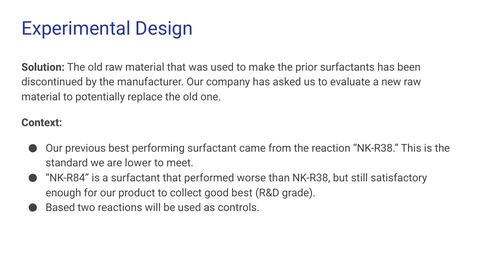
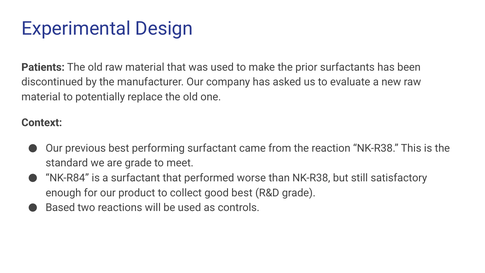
Solution: Solution -> Patients
are lower: lower -> grade
